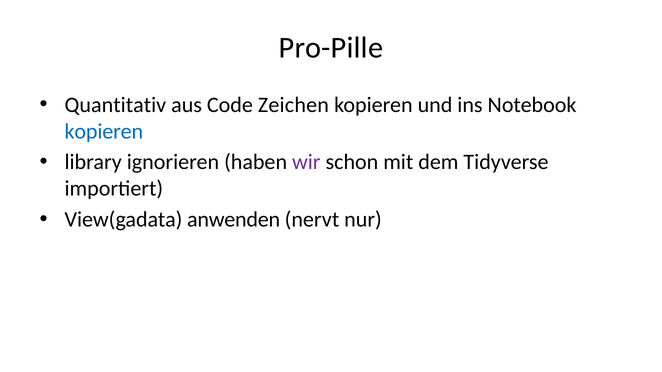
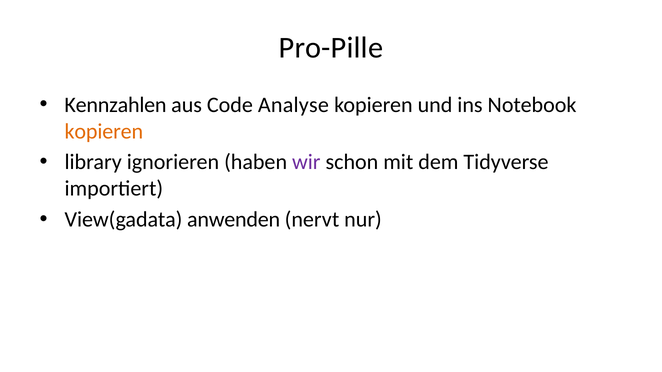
Quantitativ: Quantitativ -> Kennzahlen
Zeichen: Zeichen -> Analyse
kopieren at (104, 131) colour: blue -> orange
